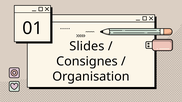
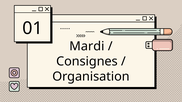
Slides: Slides -> Mardi
